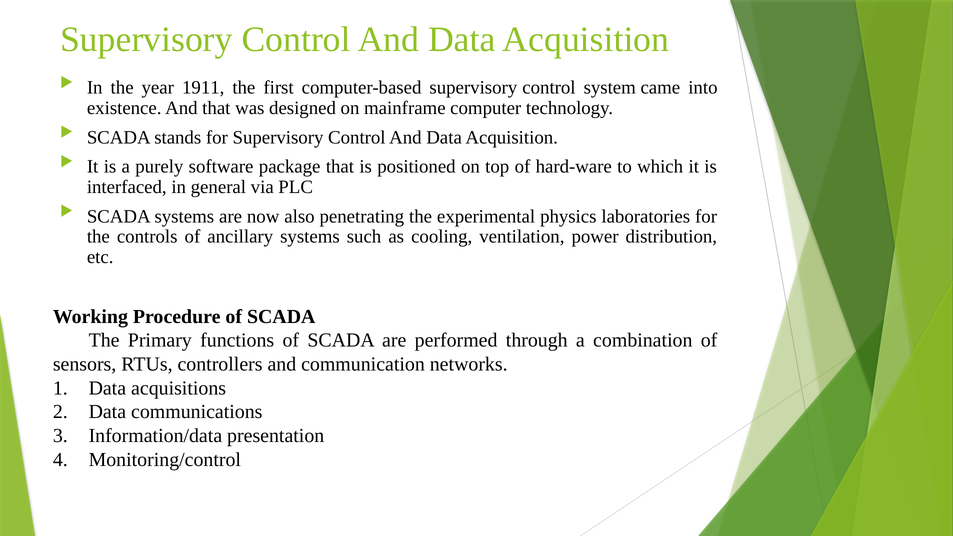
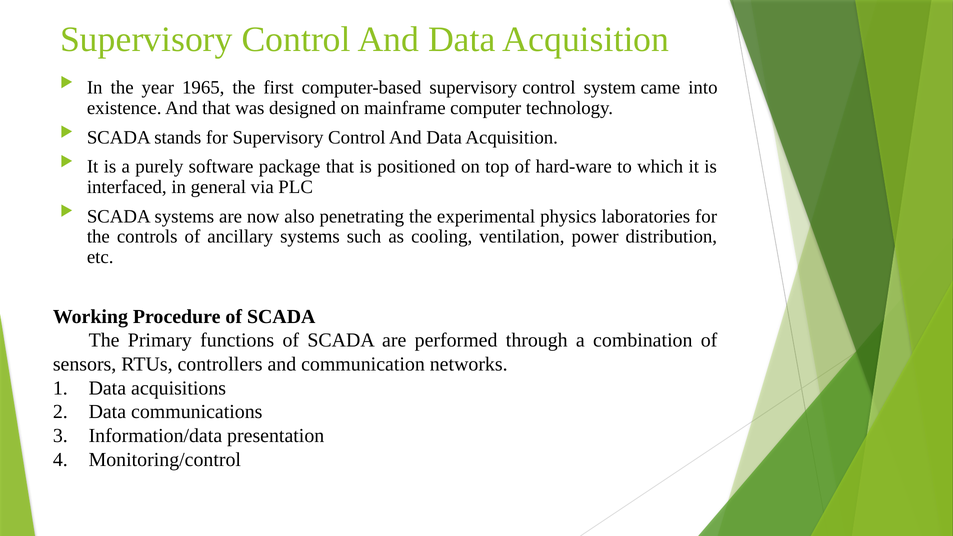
1911: 1911 -> 1965
